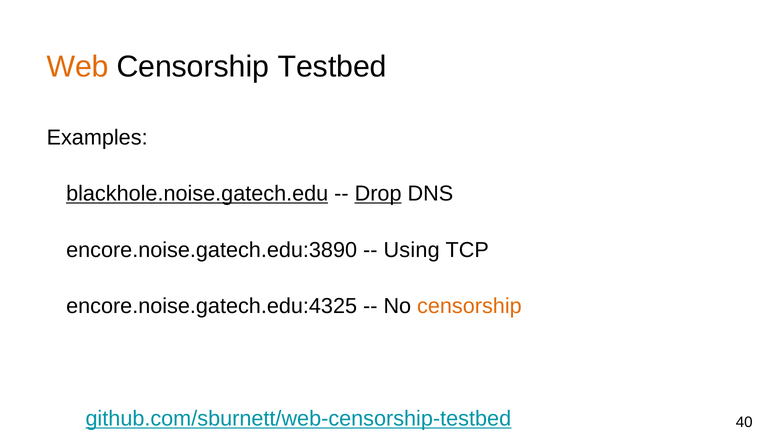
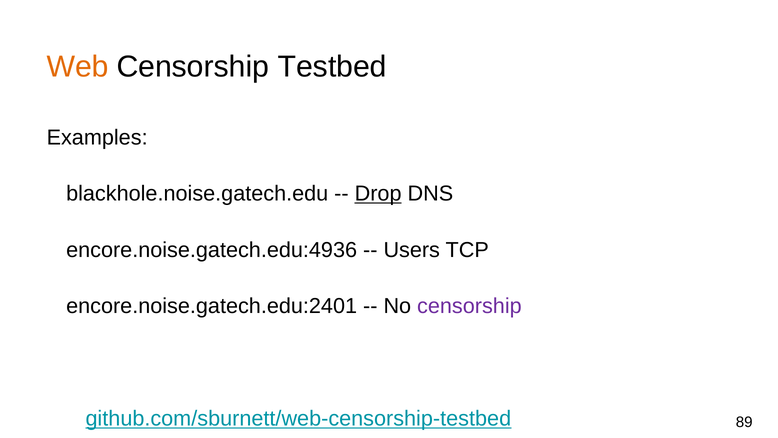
blackhole.noise.gatech.edu underline: present -> none
encore.noise.gatech.edu:3890: encore.noise.gatech.edu:3890 -> encore.noise.gatech.edu:4936
Using: Using -> Users
encore.noise.gatech.edu:4325: encore.noise.gatech.edu:4325 -> encore.noise.gatech.edu:2401
censorship at (469, 306) colour: orange -> purple
40: 40 -> 89
